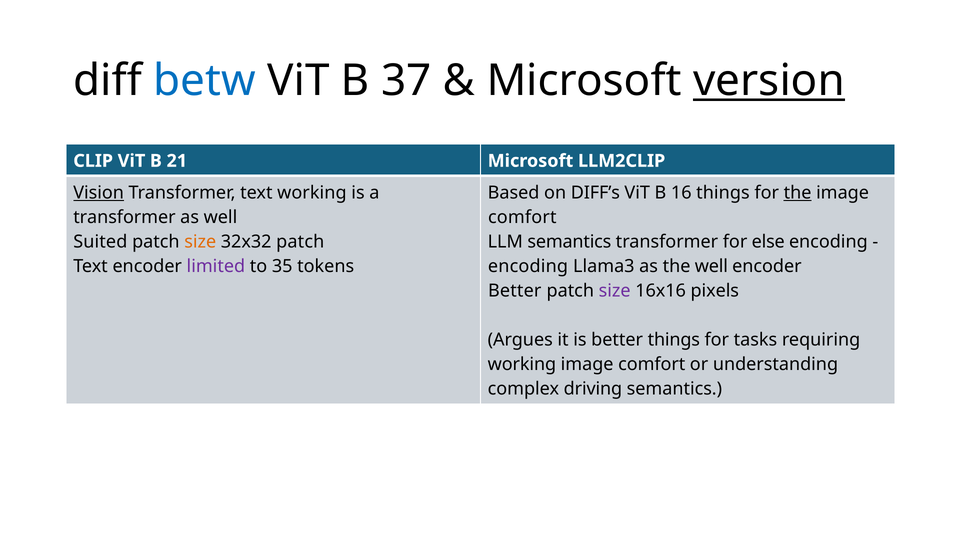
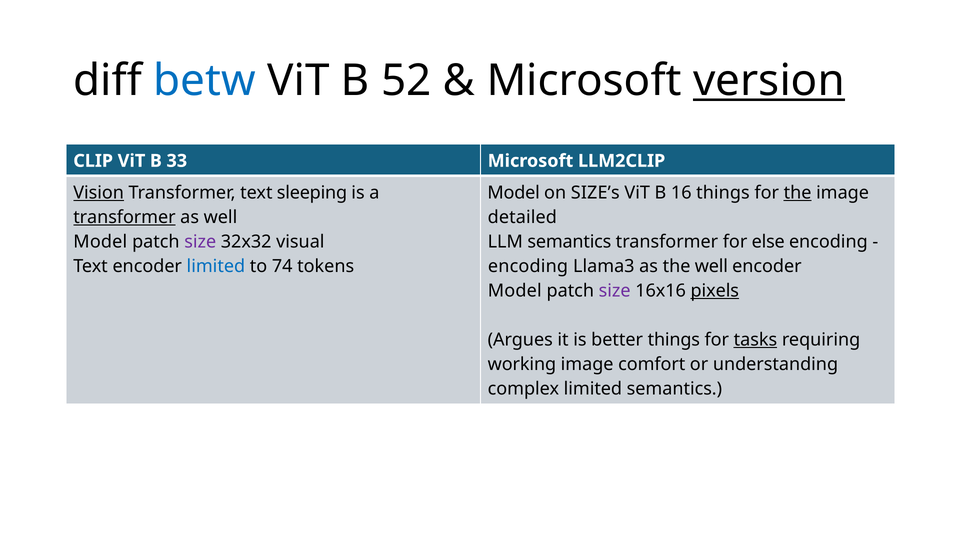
37: 37 -> 52
21: 21 -> 33
text working: working -> sleeping
Based at (514, 193): Based -> Model
DIFF’s: DIFF’s -> SIZE’s
transformer at (124, 217) underline: none -> present
comfort at (522, 217): comfort -> detailed
Suited at (100, 242): Suited -> Model
size at (200, 242) colour: orange -> purple
32x32 patch: patch -> visual
limited at (216, 266) colour: purple -> blue
35: 35 -> 74
Better at (515, 291): Better -> Model
pixels underline: none -> present
tasks underline: none -> present
complex driving: driving -> limited
